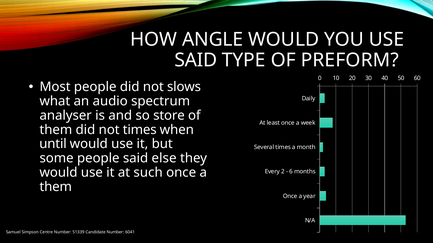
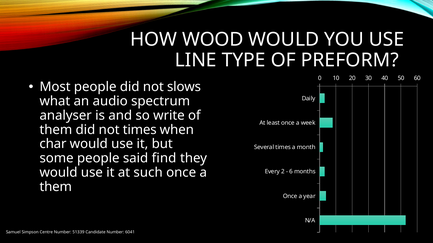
ANGLE: ANGLE -> WOOD
SAID at (196, 60): SAID -> LINE
store: store -> write
until: until -> char
else: else -> find
